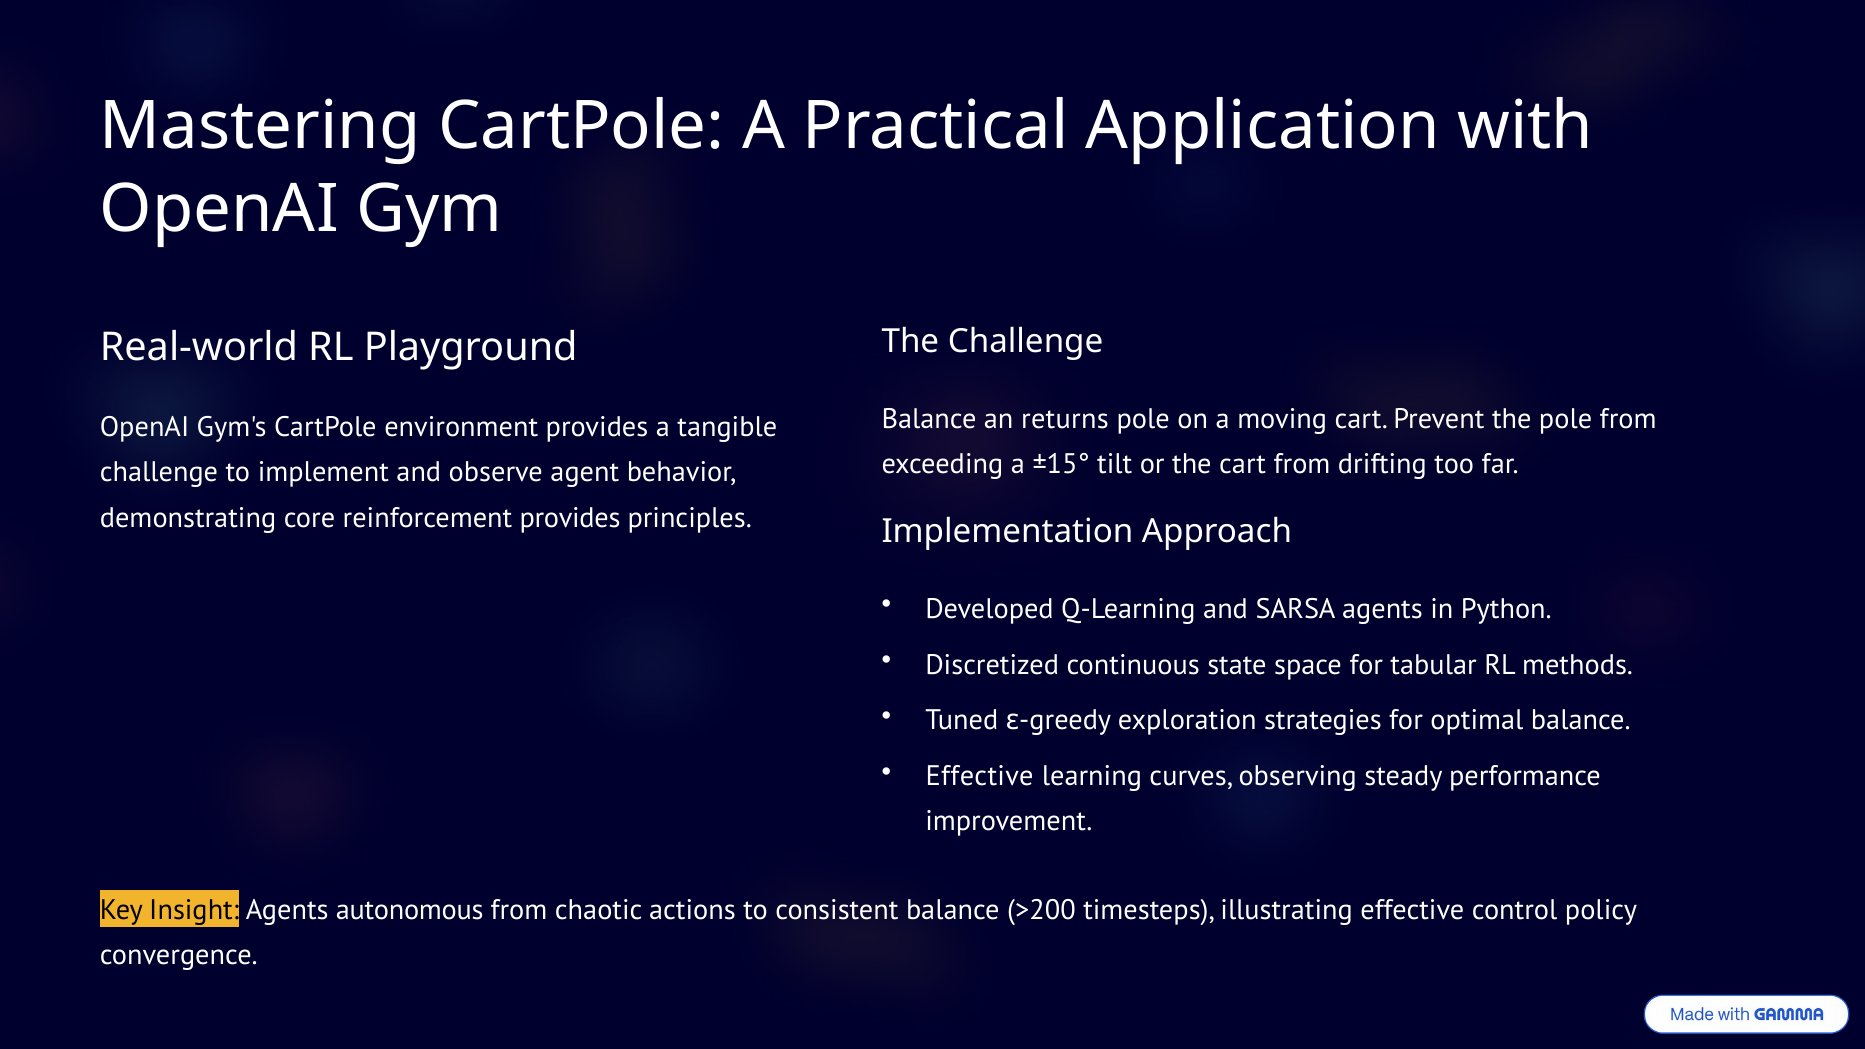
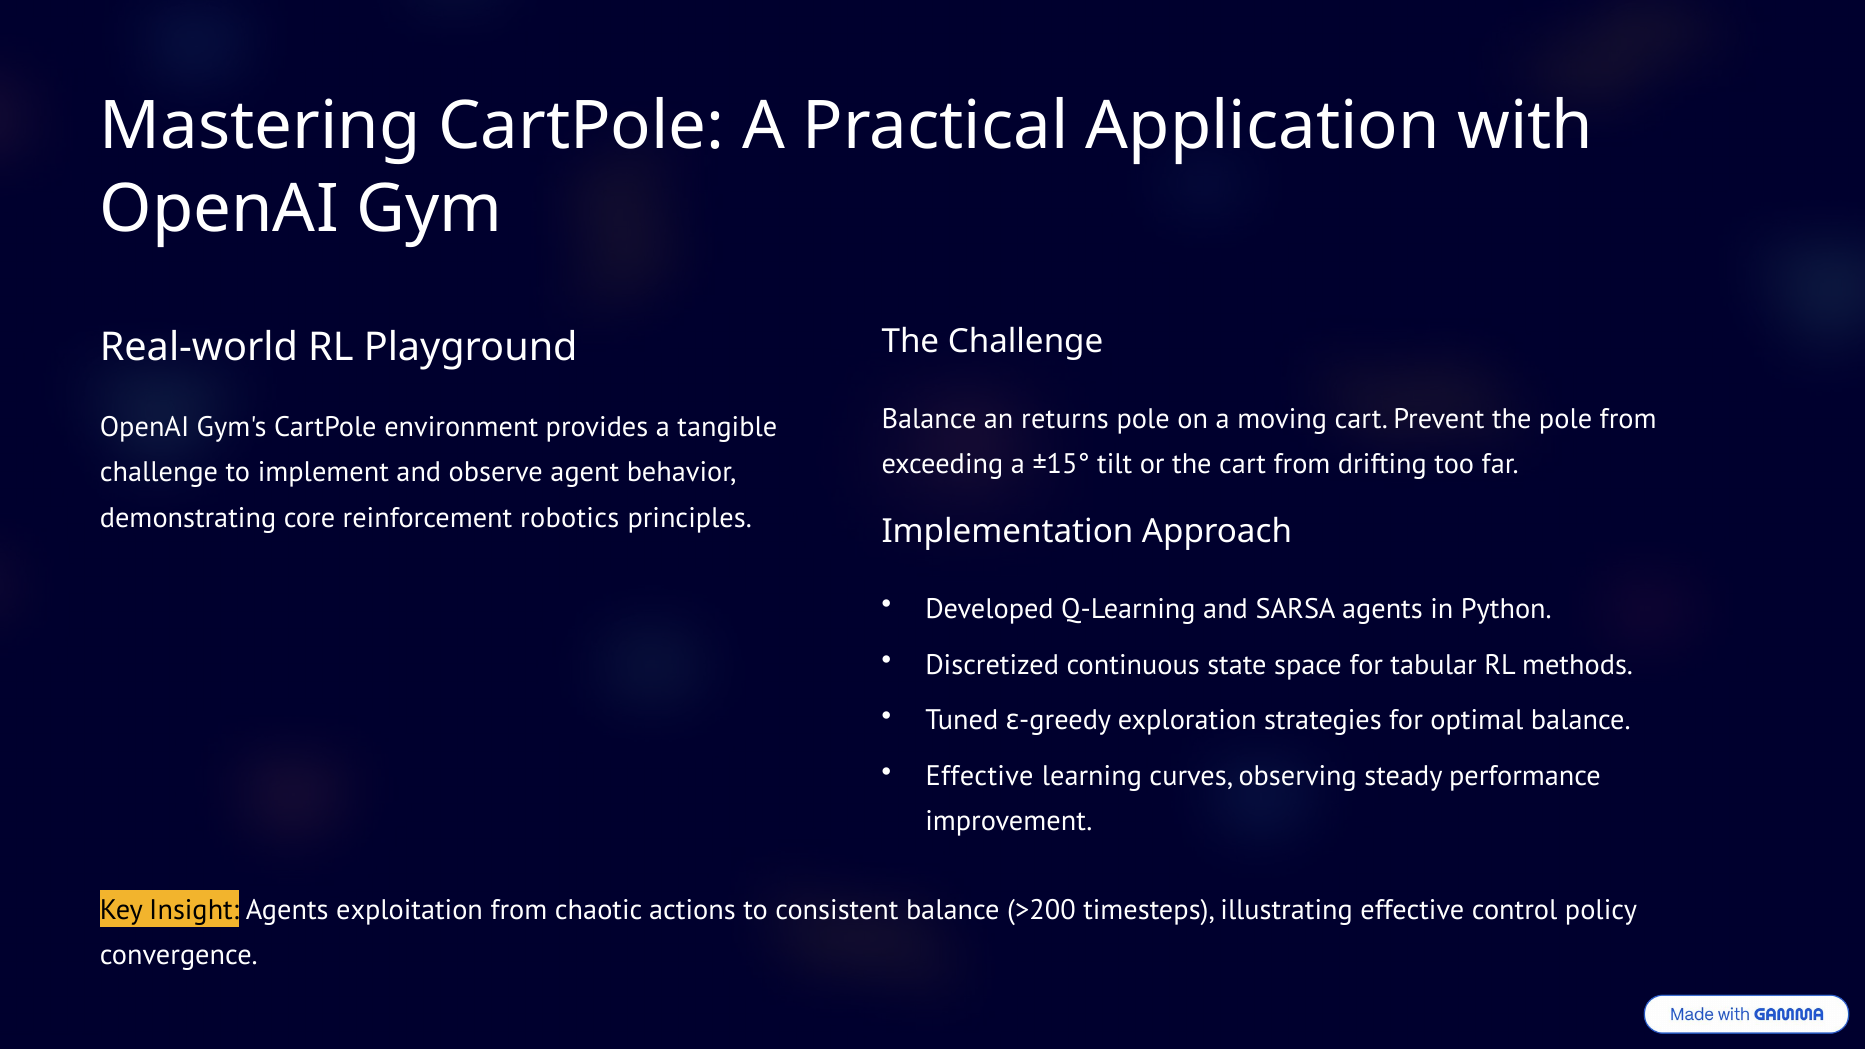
reinforcement provides: provides -> robotics
autonomous: autonomous -> exploitation
